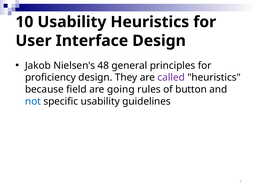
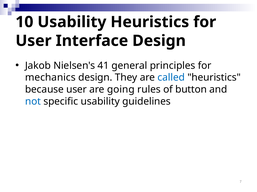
48: 48 -> 41
proficiency: proficiency -> mechanics
called colour: purple -> blue
because field: field -> user
